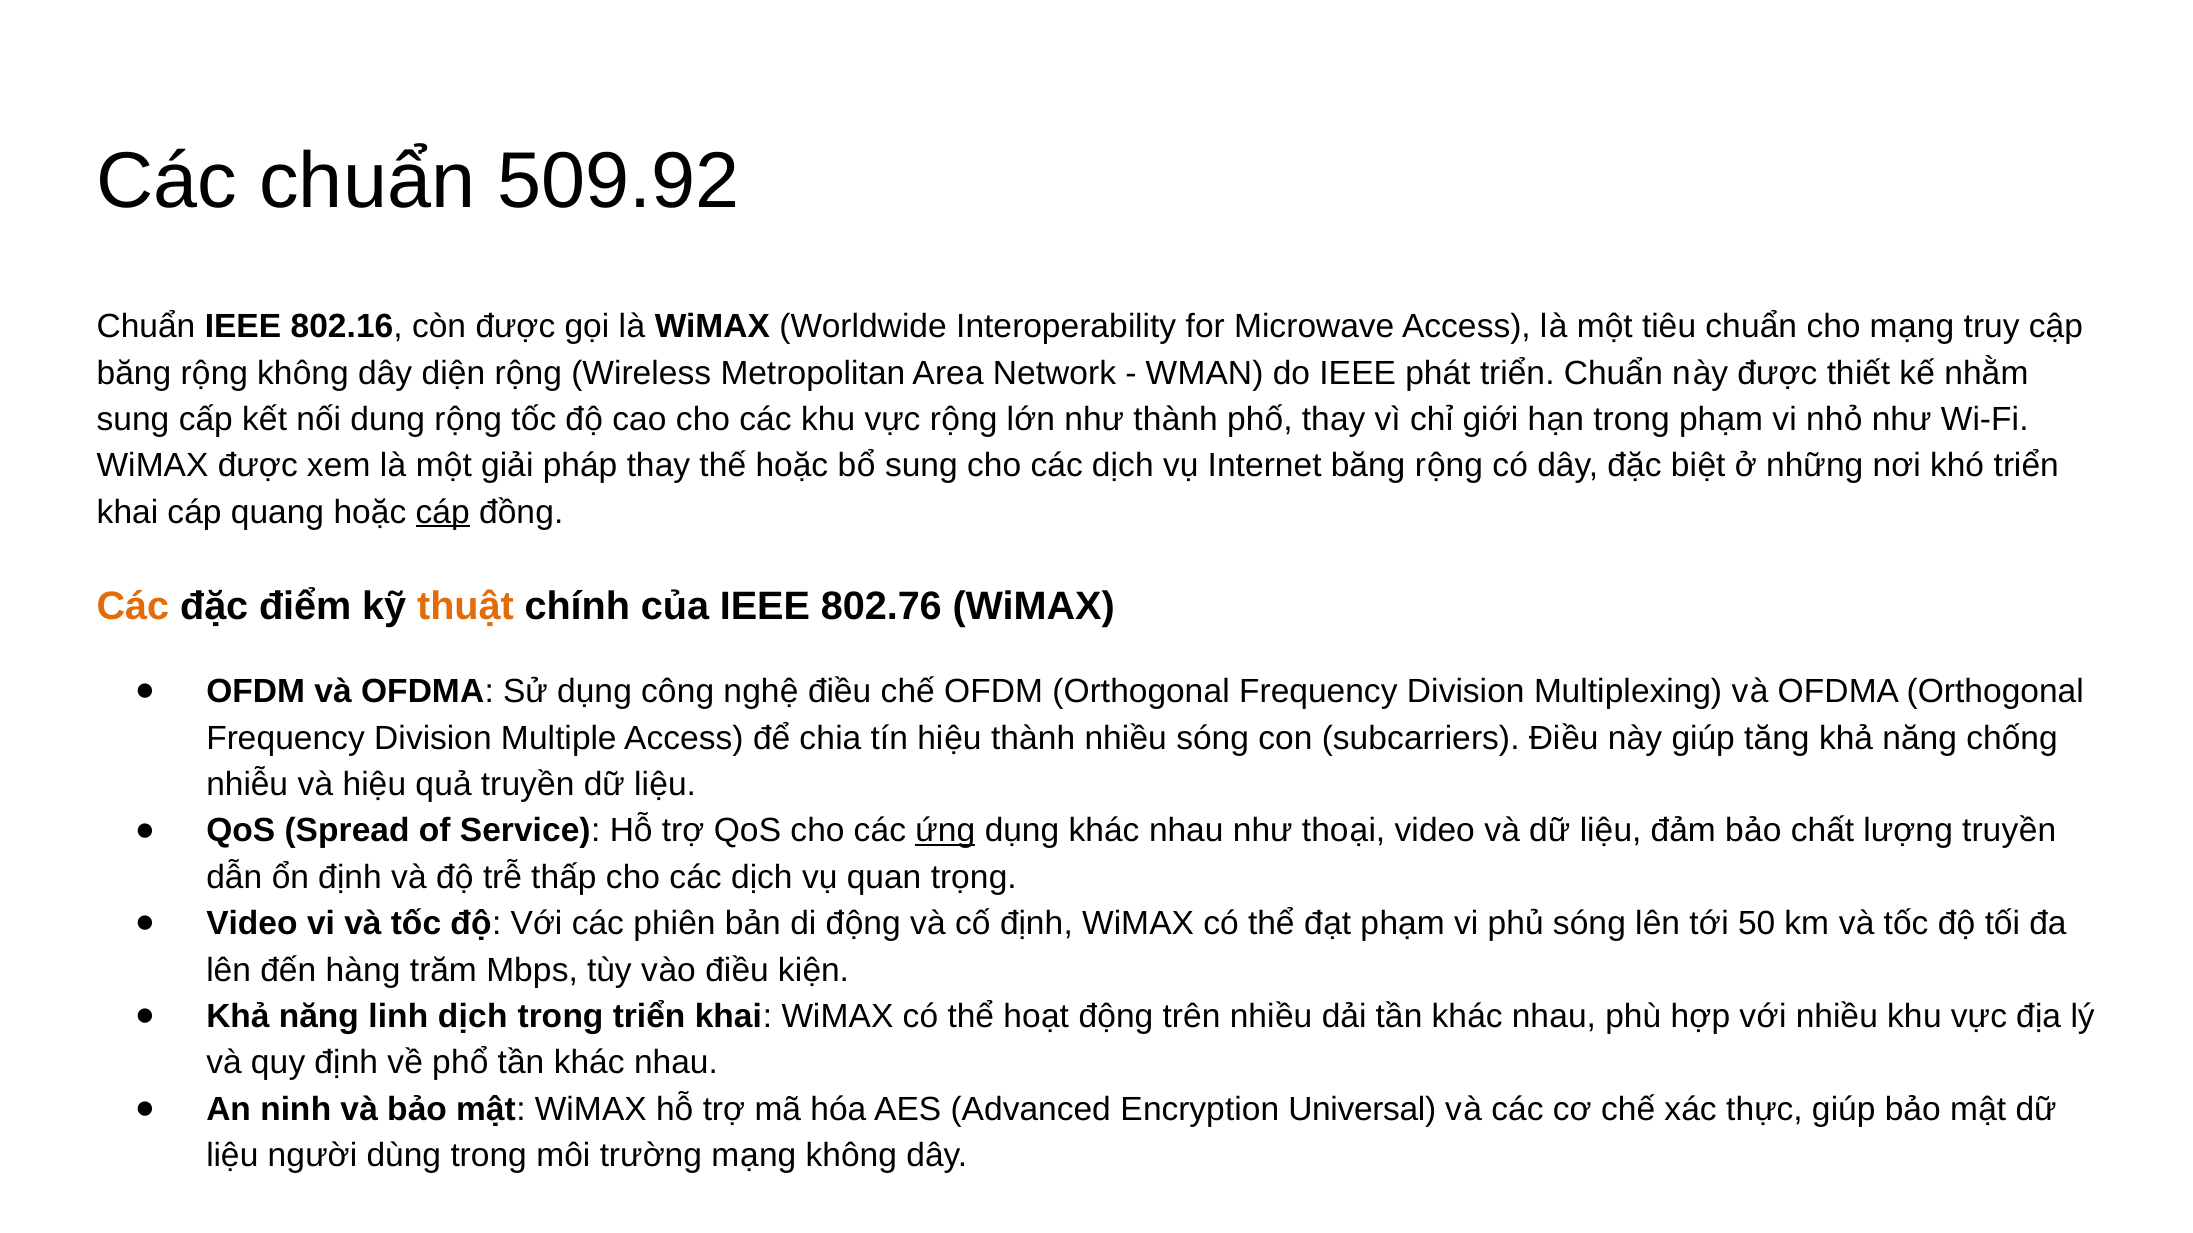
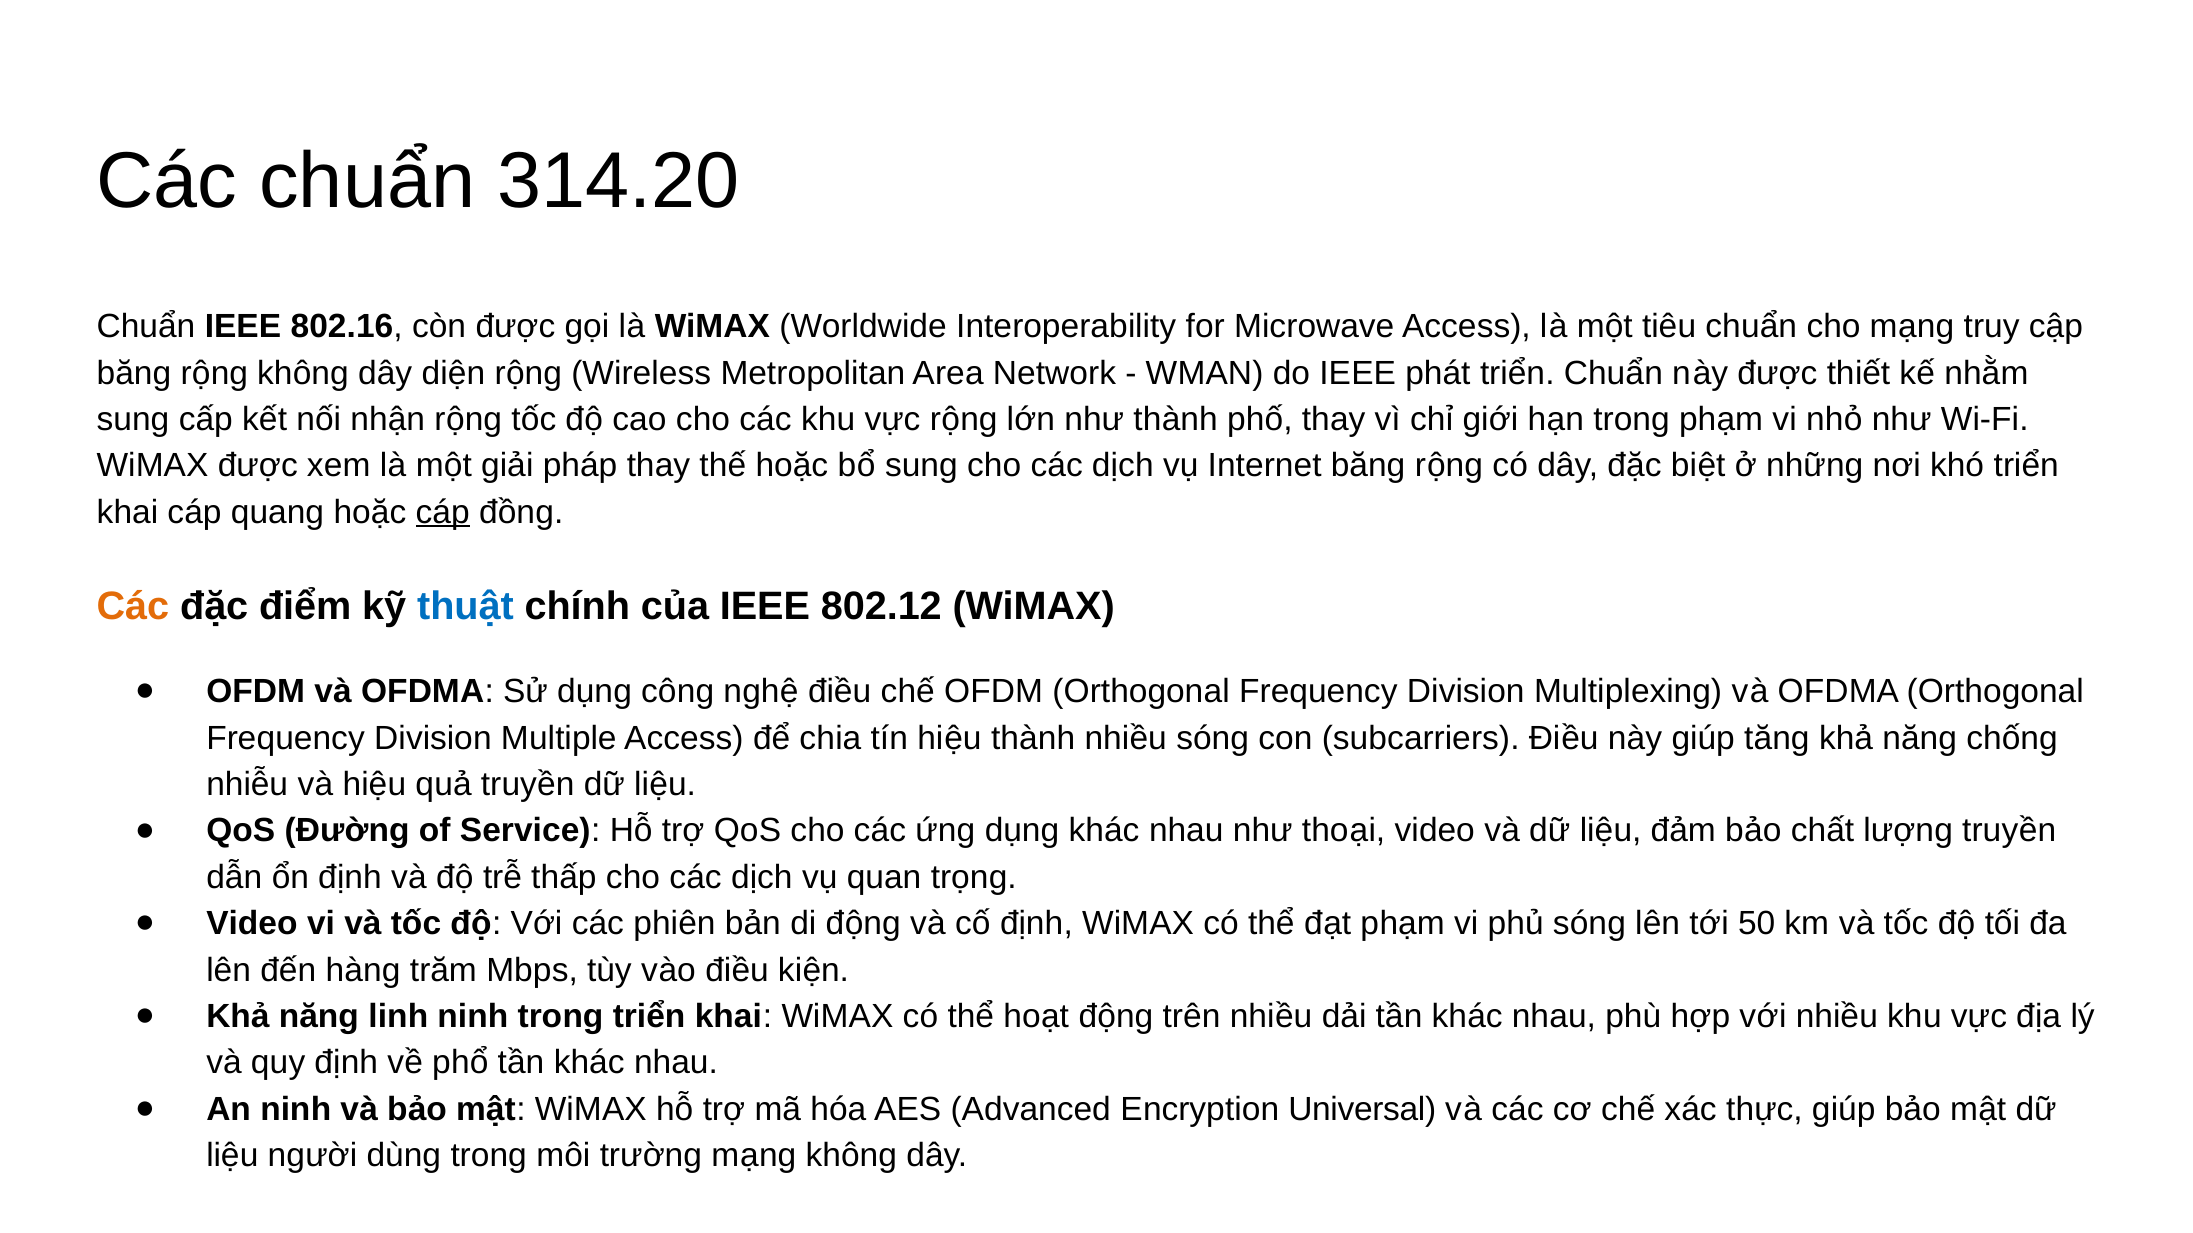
509.92: 509.92 -> 314.20
dung: dung -> nhận
thuật colour: orange -> blue
802.76: 802.76 -> 802.12
Spread: Spread -> Đường
ứng underline: present -> none
linh dịch: dịch -> ninh
